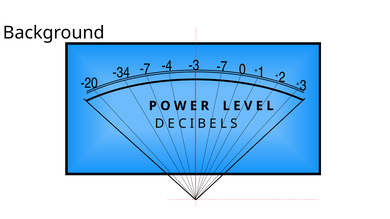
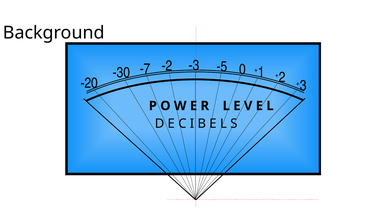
-34: -34 -> -30
-4: -4 -> -2
-3 -7: -7 -> -5
